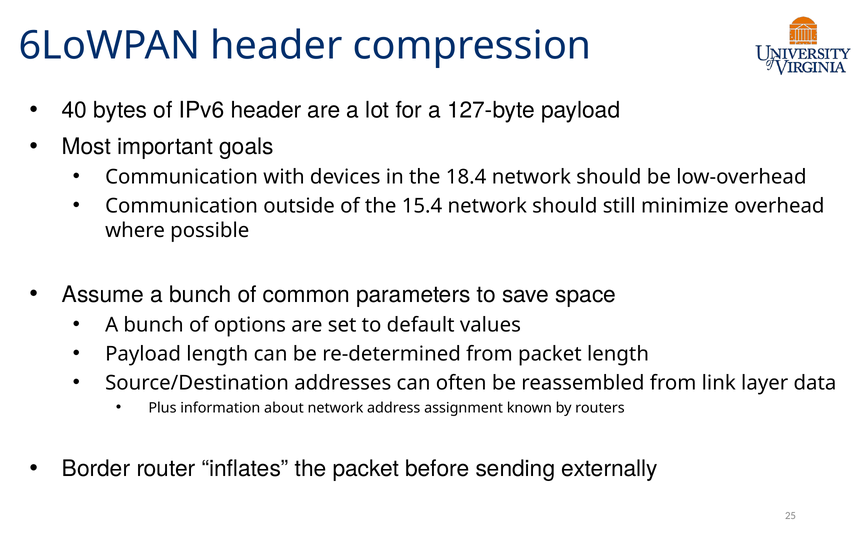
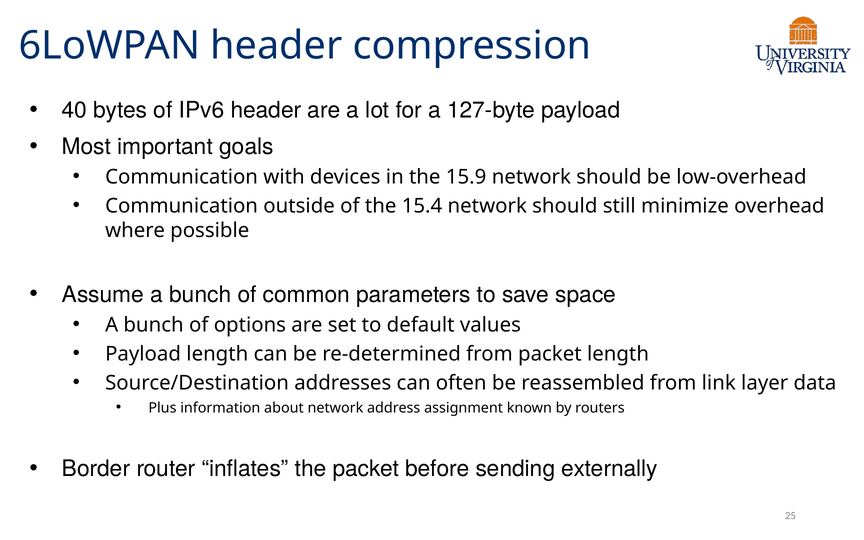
18.4: 18.4 -> 15.9
